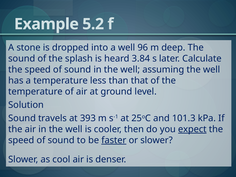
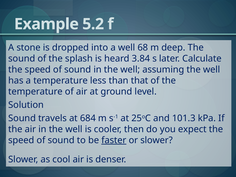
96: 96 -> 68
393: 393 -> 684
expect underline: present -> none
